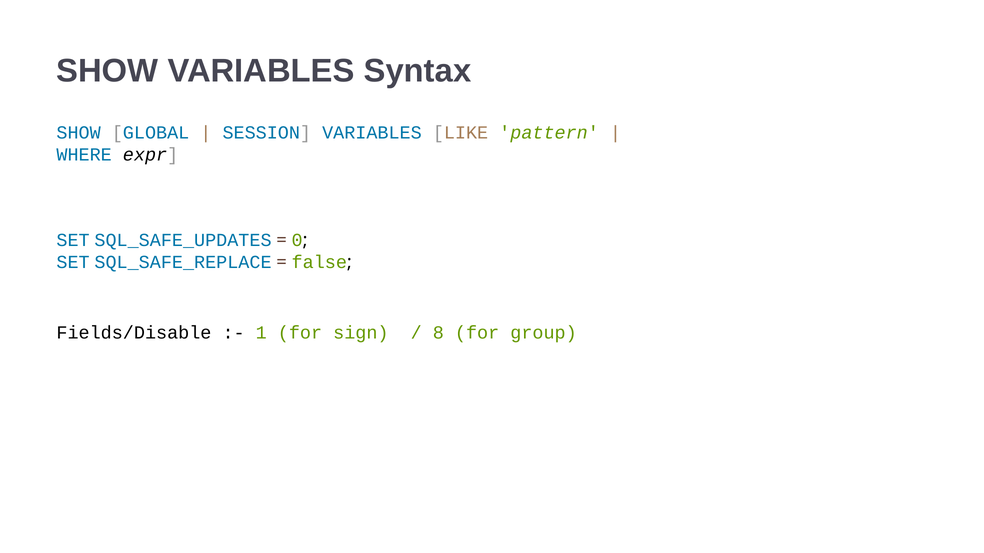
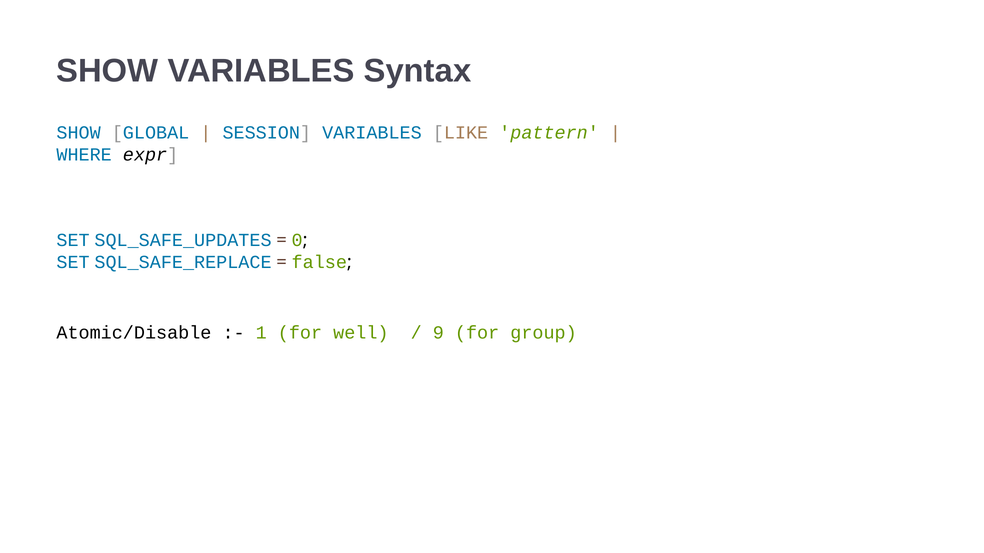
Fields/Disable: Fields/Disable -> Atomic/Disable
sign: sign -> well
8: 8 -> 9
